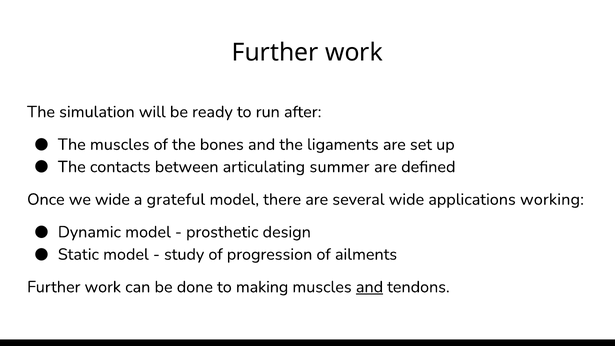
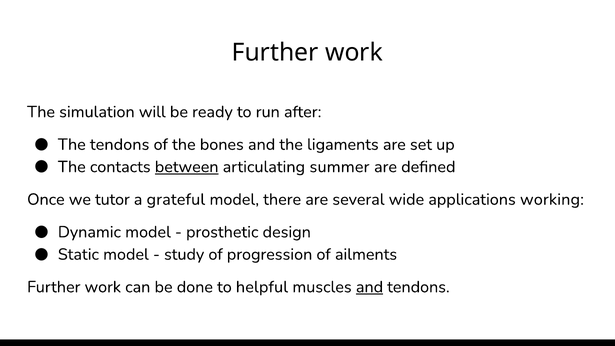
The muscles: muscles -> tendons
between underline: none -> present
we wide: wide -> tutor
making: making -> helpful
